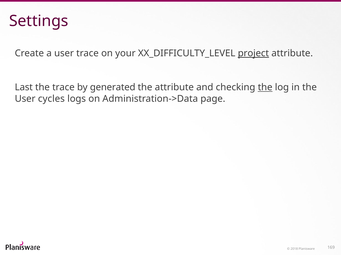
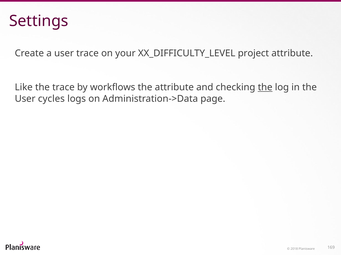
project underline: present -> none
Last: Last -> Like
generated: generated -> workflows
